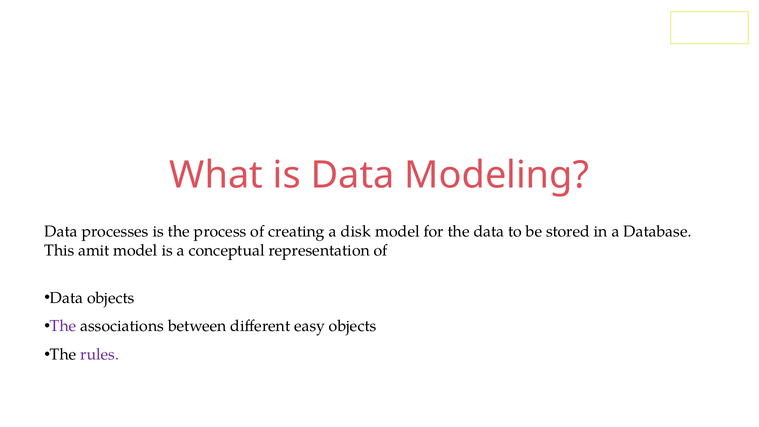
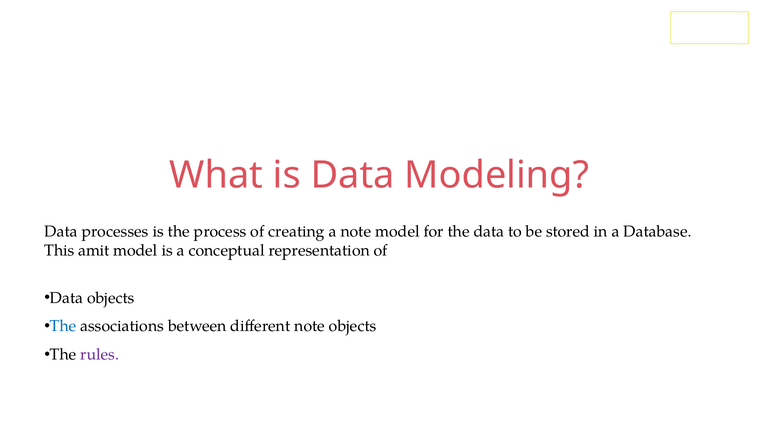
a disk: disk -> note
The at (63, 326) colour: purple -> blue
different easy: easy -> note
